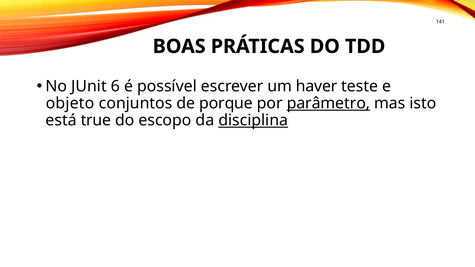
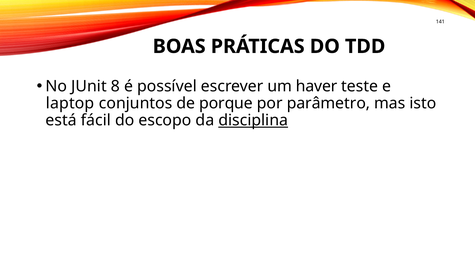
6: 6 -> 8
objeto: objeto -> laptop
parâmetro underline: present -> none
true: true -> fácil
